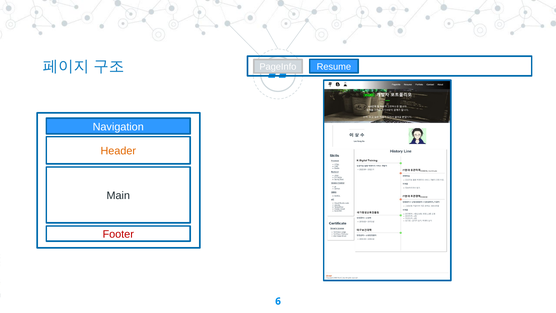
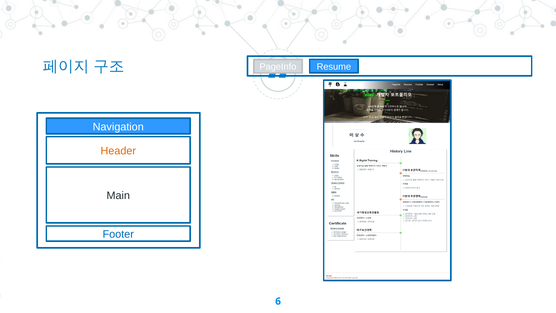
Footer colour: red -> blue
